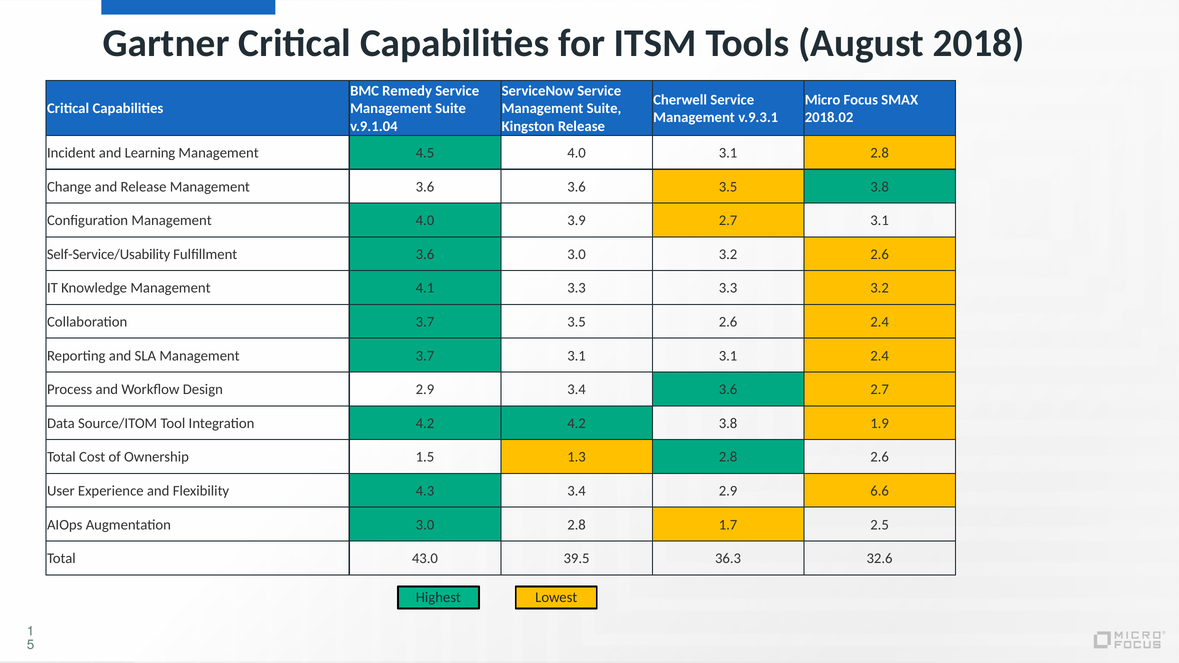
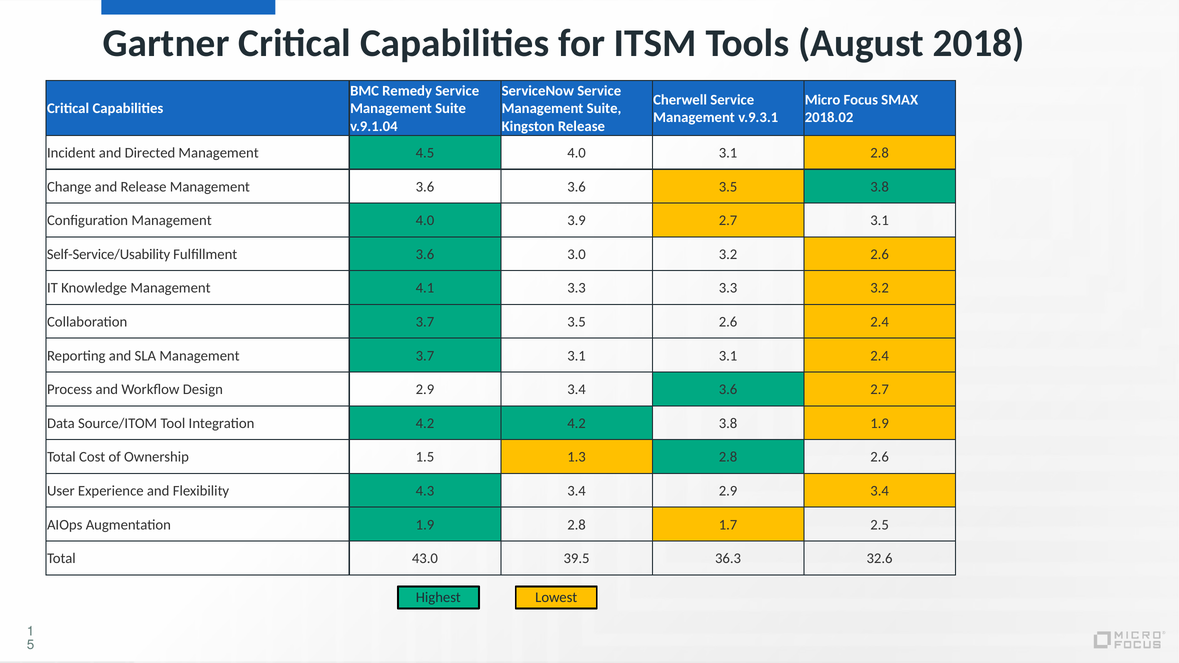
Learning: Learning -> Directed
3.4 2.9 6.6: 6.6 -> 3.4
Augmentation 3.0: 3.0 -> 1.9
